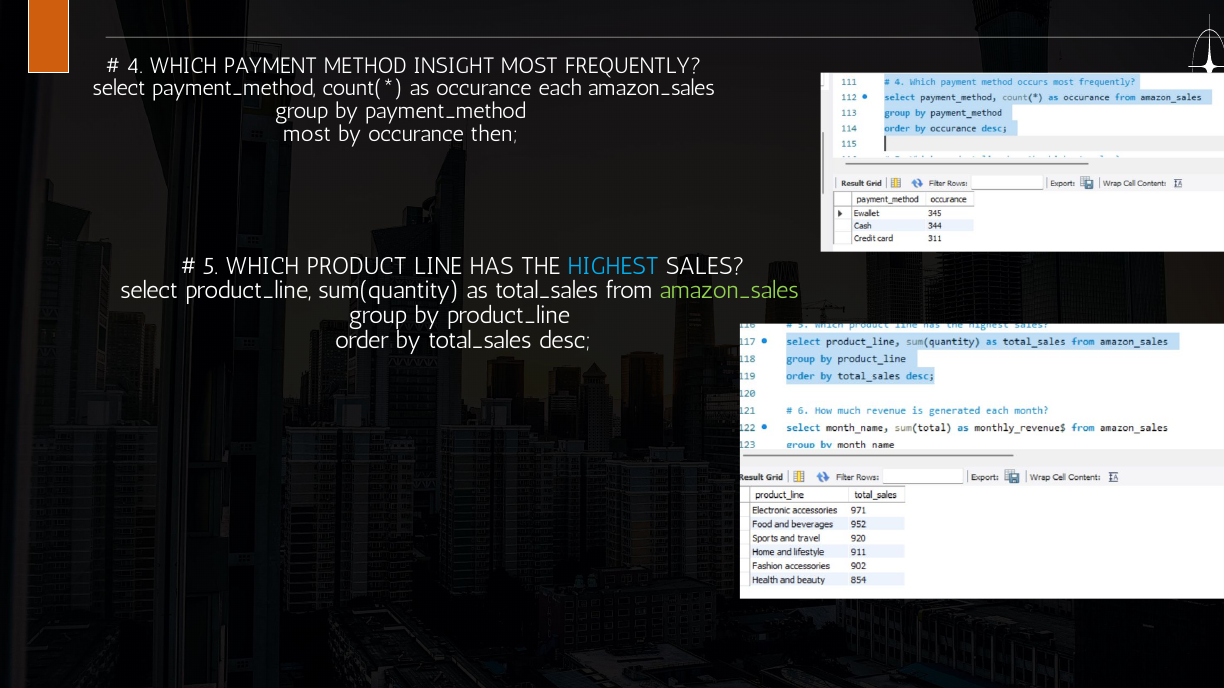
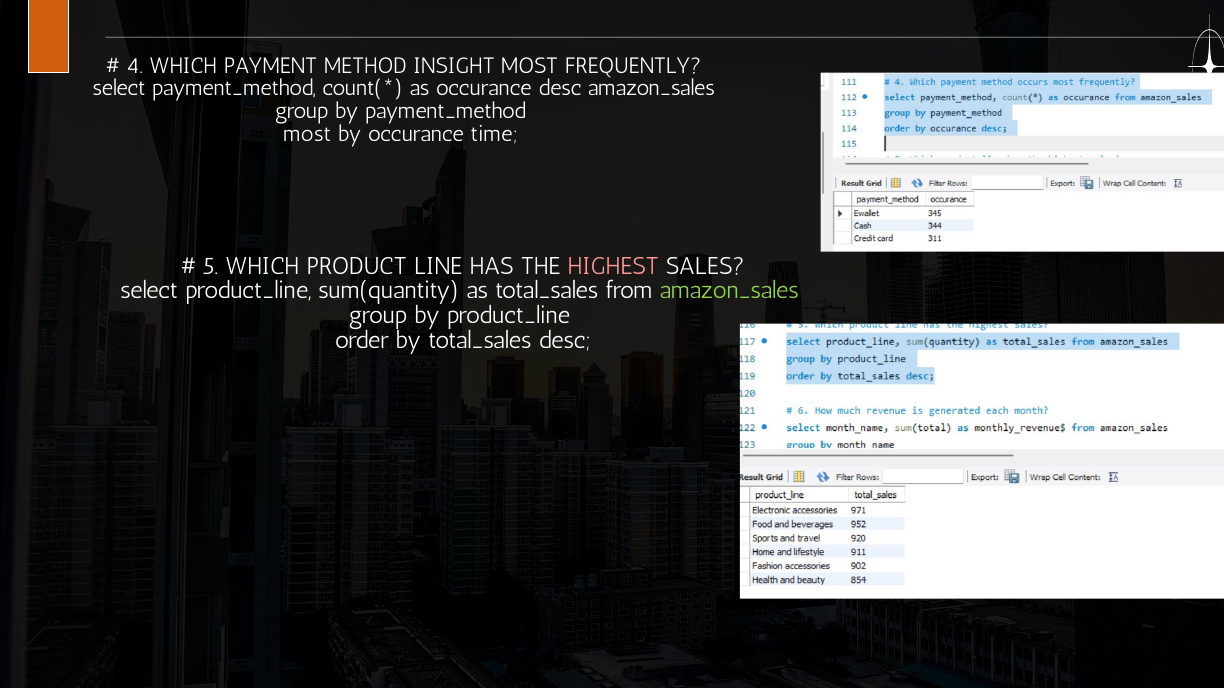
occurance each: each -> desc
then: then -> time
HIGHEST colour: light blue -> pink
